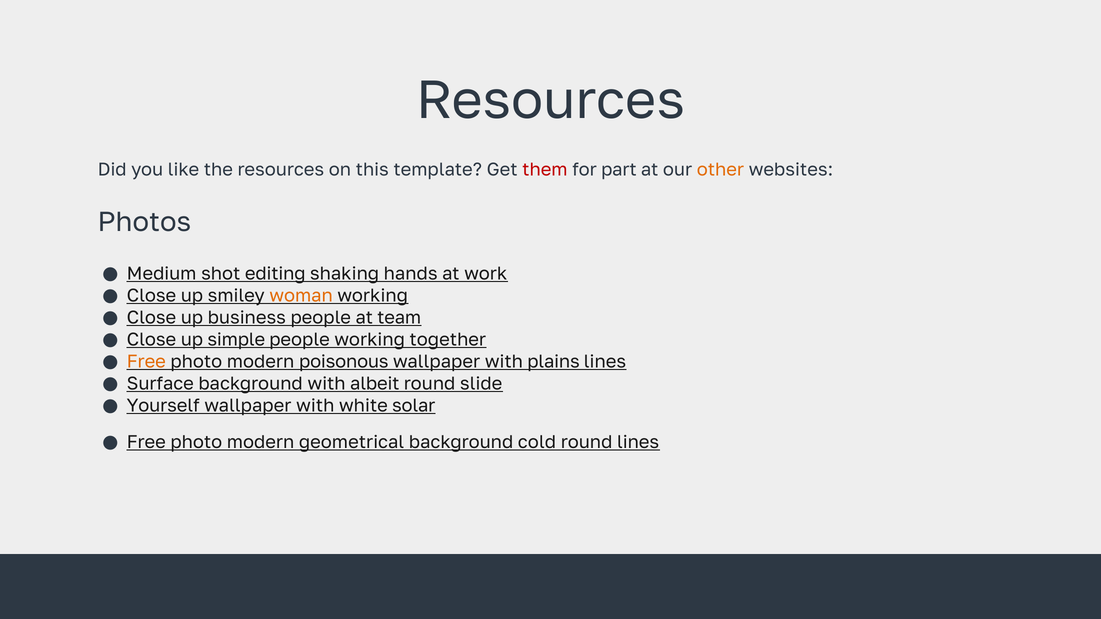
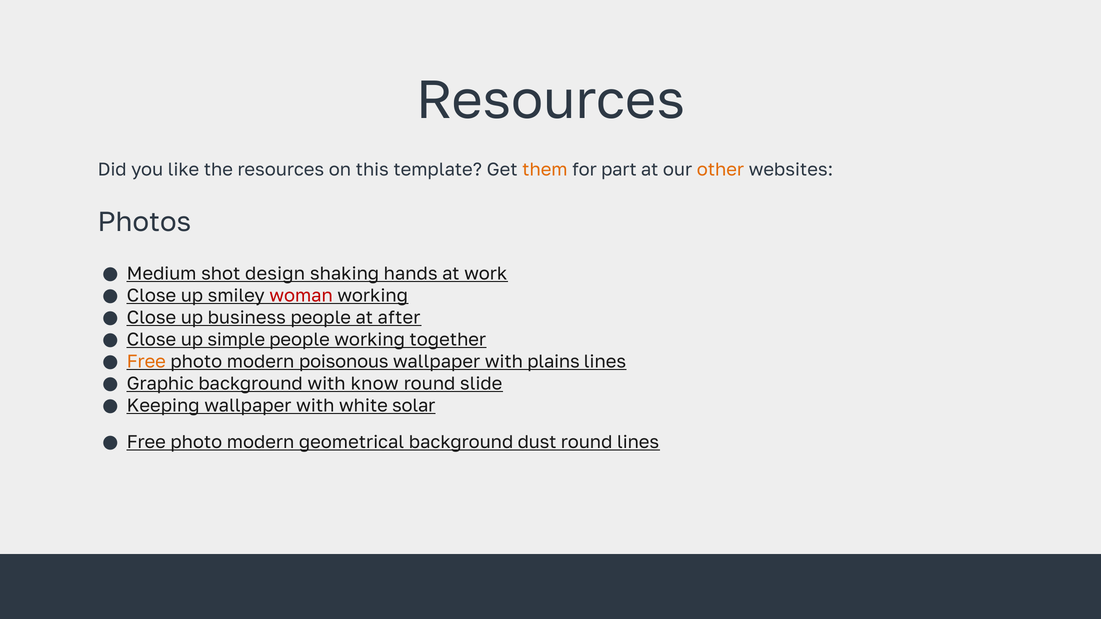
them colour: red -> orange
editing: editing -> design
woman colour: orange -> red
team: team -> after
Surface: Surface -> Graphic
albeit: albeit -> know
Yourself: Yourself -> Keeping
cold: cold -> dust
